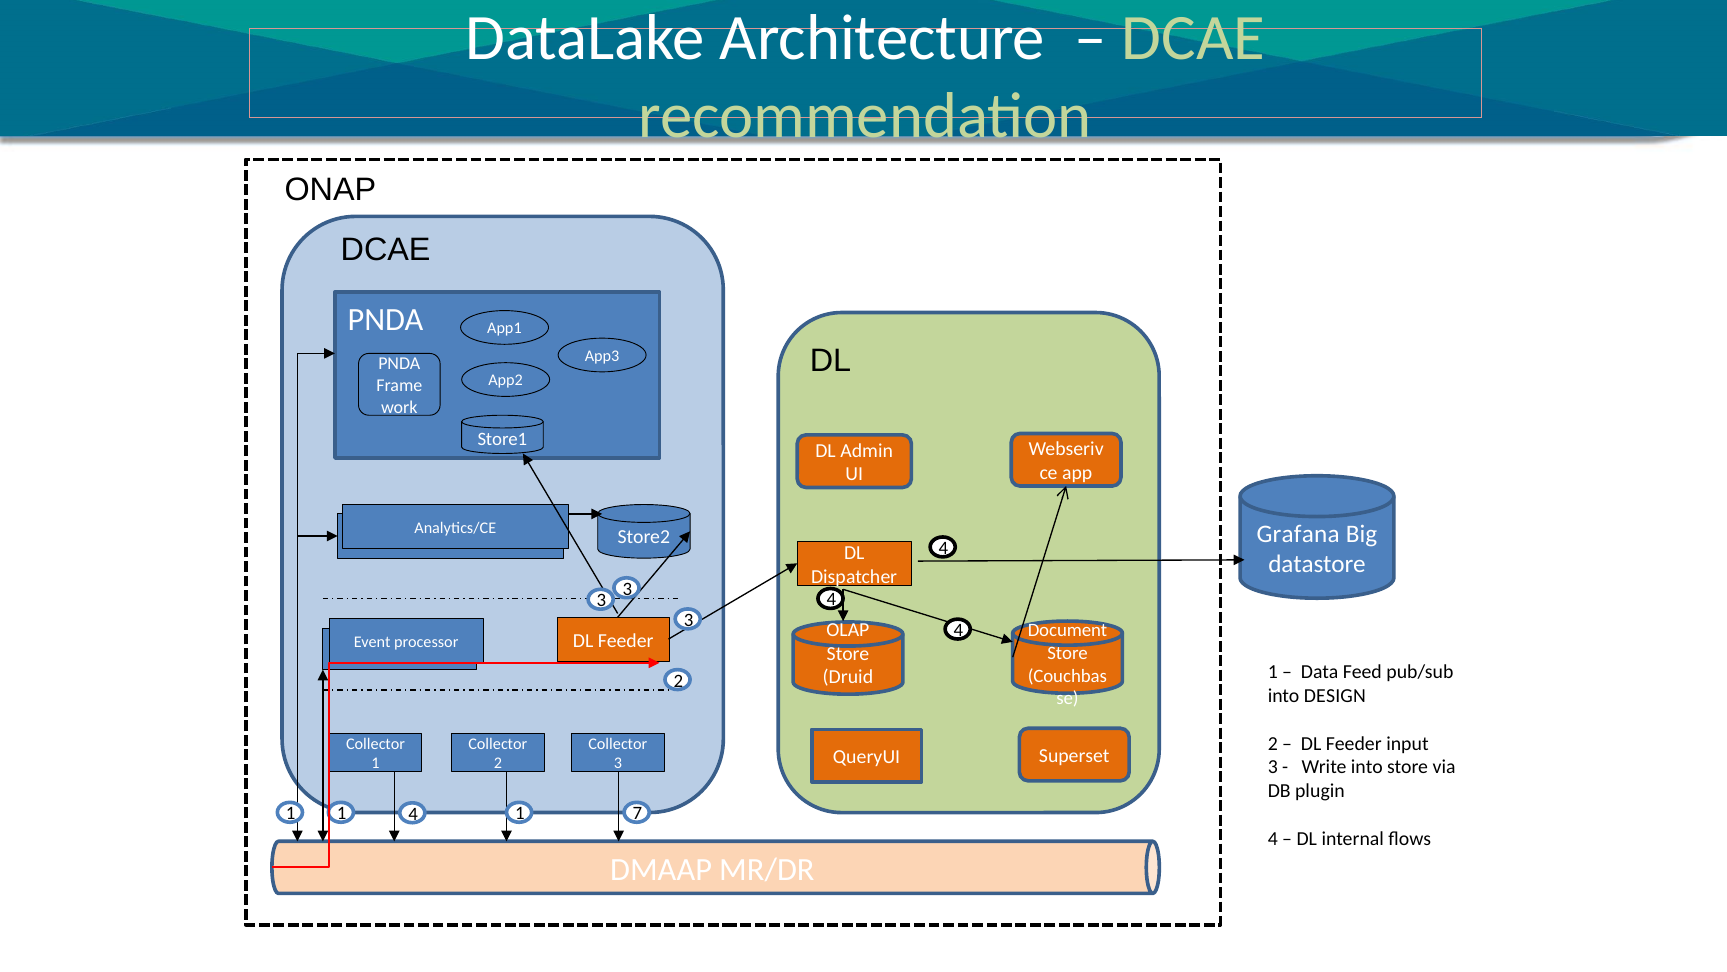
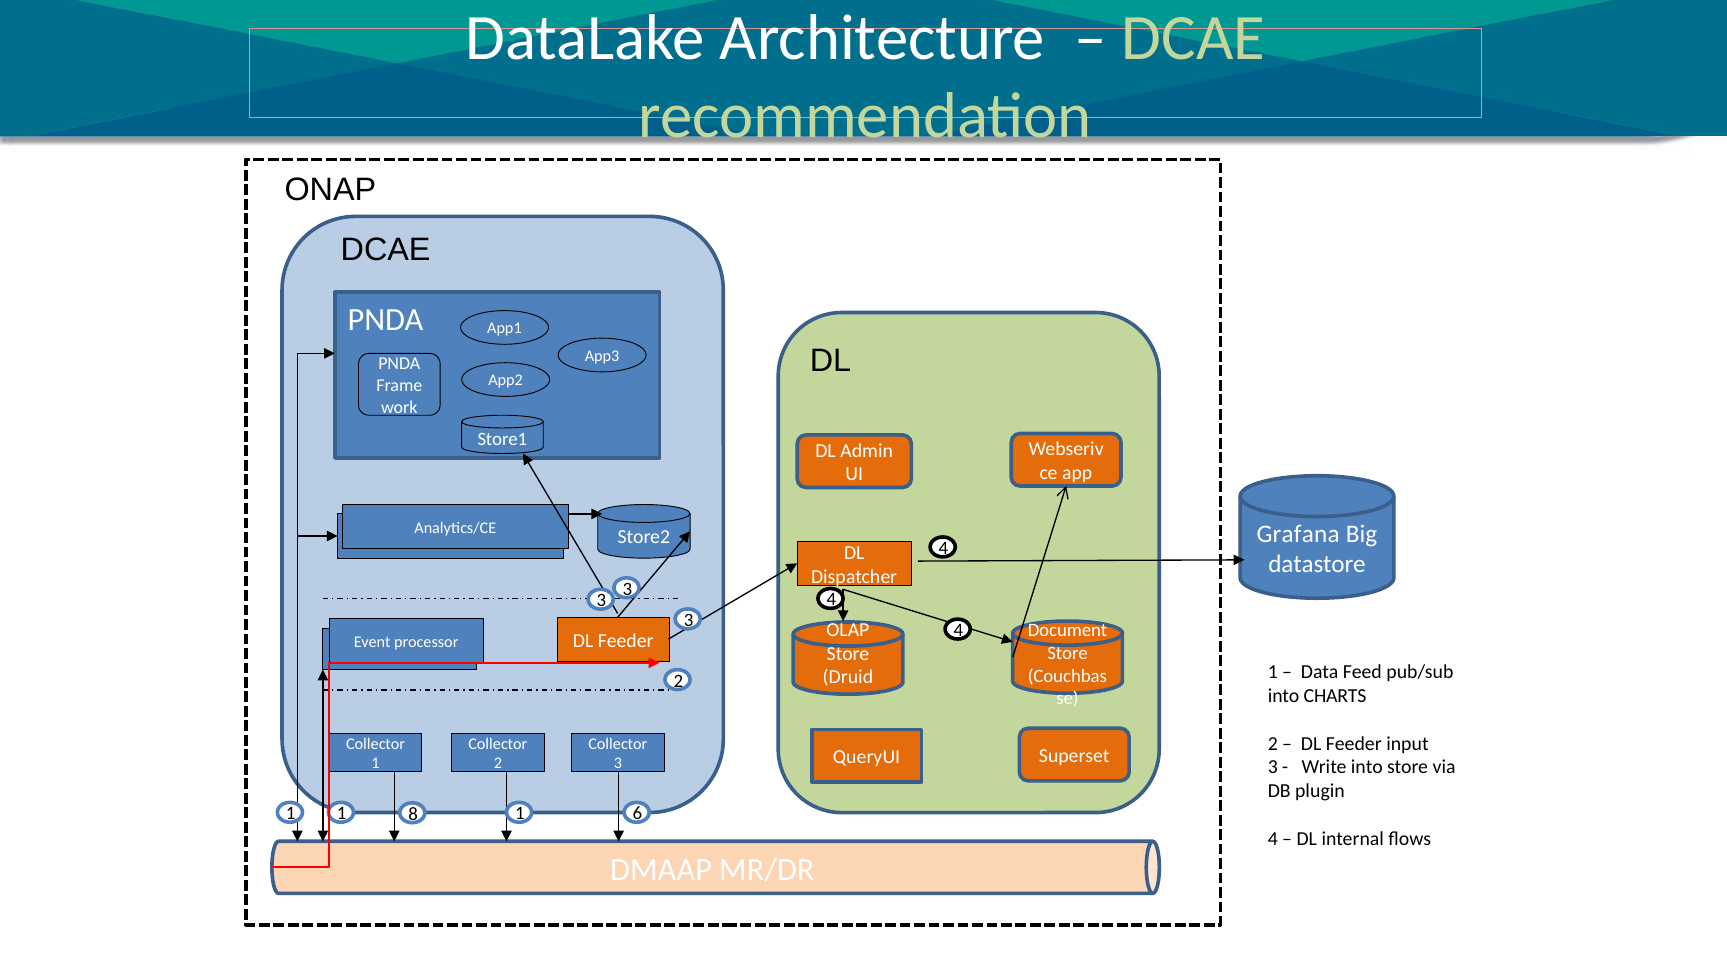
DESIGN: DESIGN -> CHARTS
1 4: 4 -> 8
7: 7 -> 6
